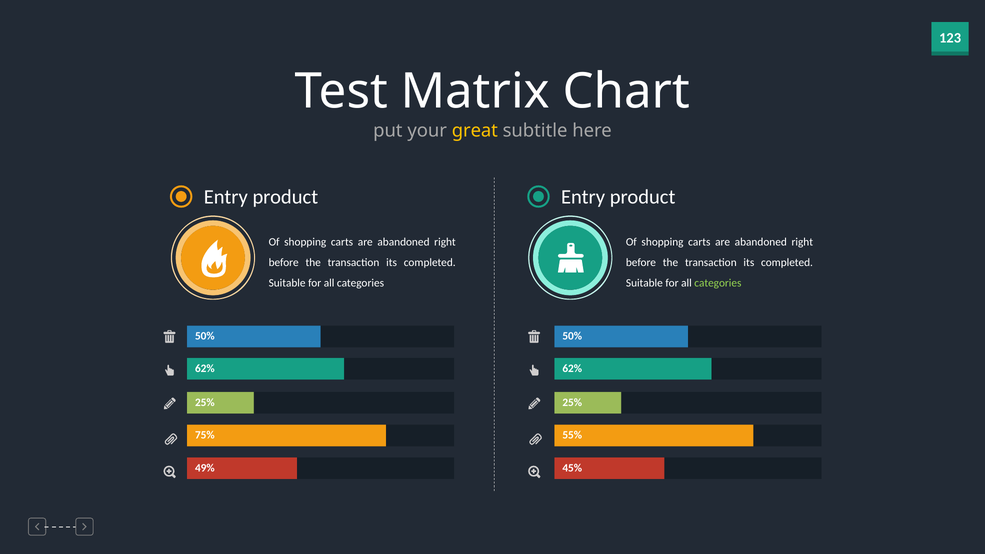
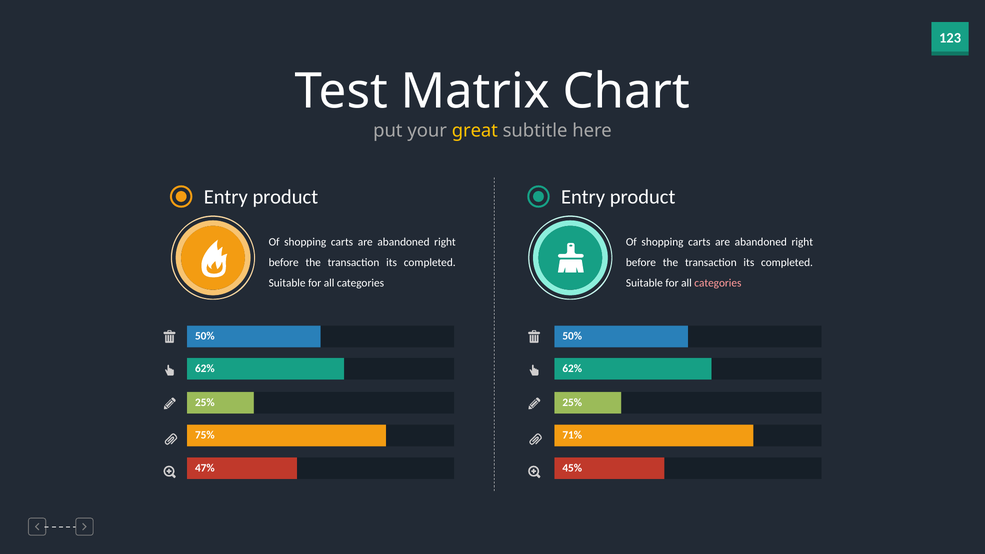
categories at (718, 283) colour: light green -> pink
55%: 55% -> 71%
49%: 49% -> 47%
